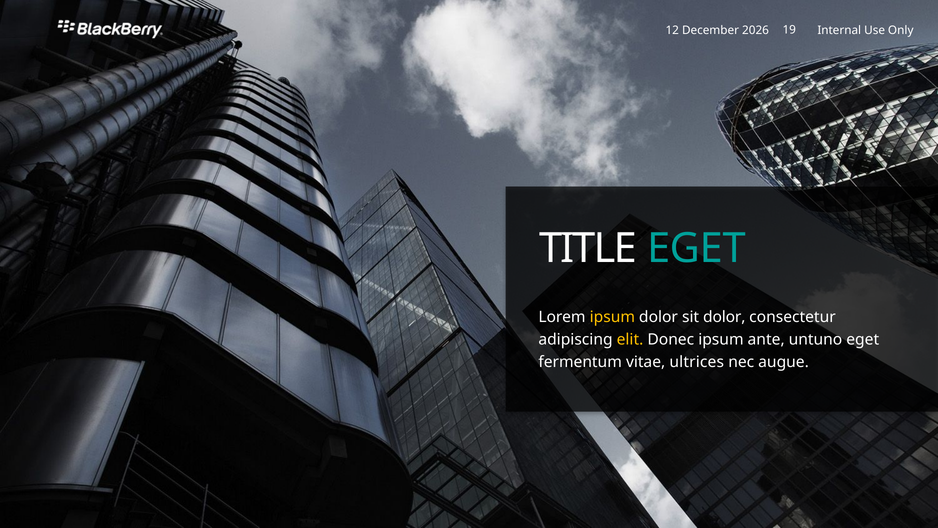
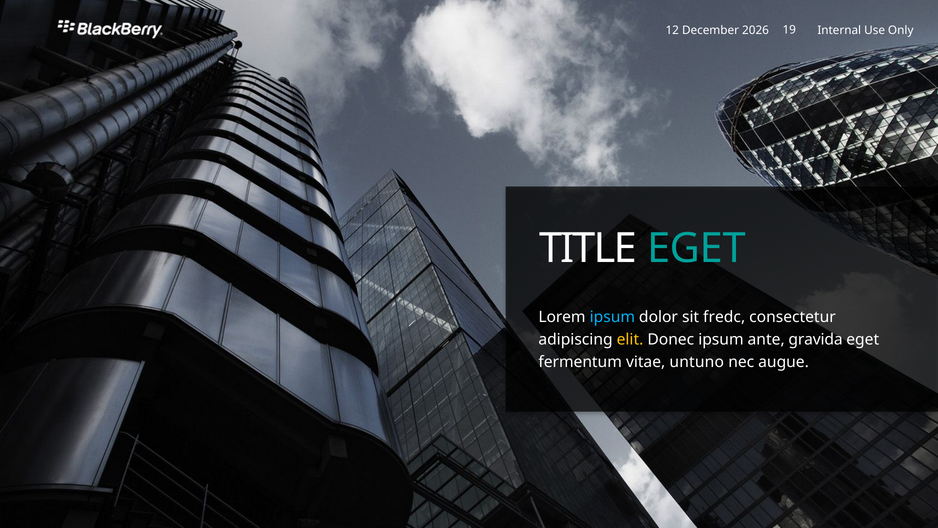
ipsum at (612, 317) colour: yellow -> light blue
sit dolor: dolor -> fredc
untuno: untuno -> gravida
ultrices: ultrices -> untuno
